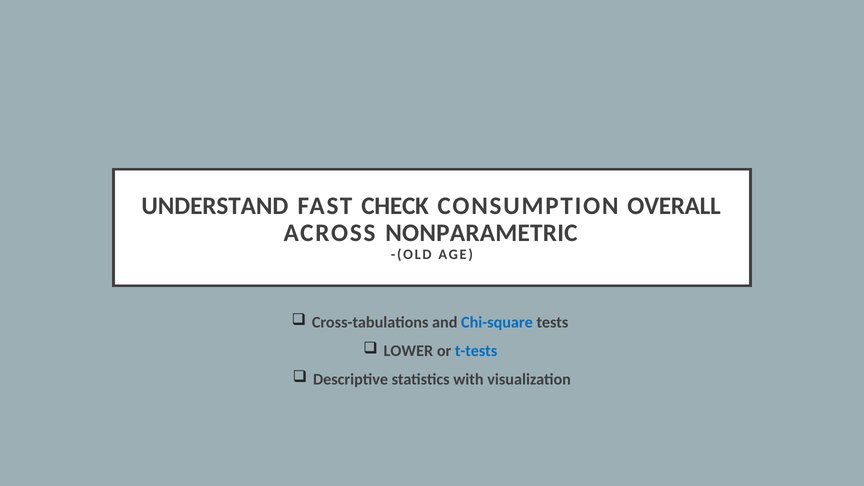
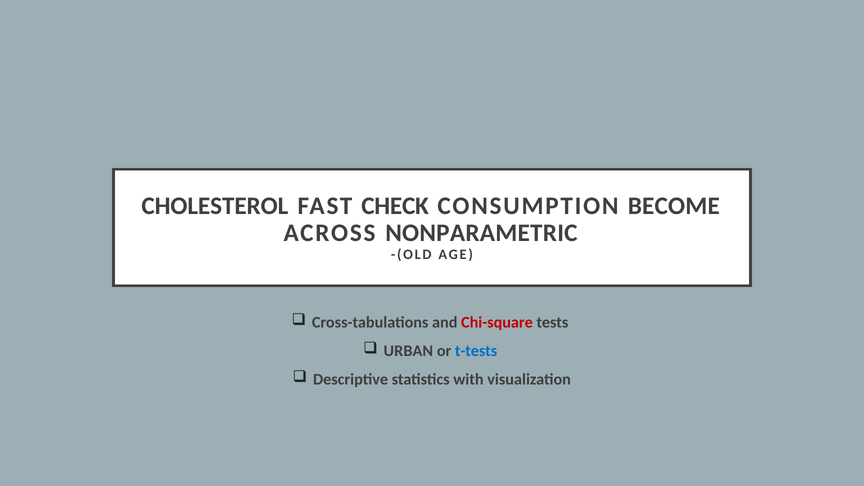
UNDERSTAND: UNDERSTAND -> CHOLESTEROL
OVERALL: OVERALL -> BECOME
Chi-square colour: blue -> red
LOWER: LOWER -> URBAN
